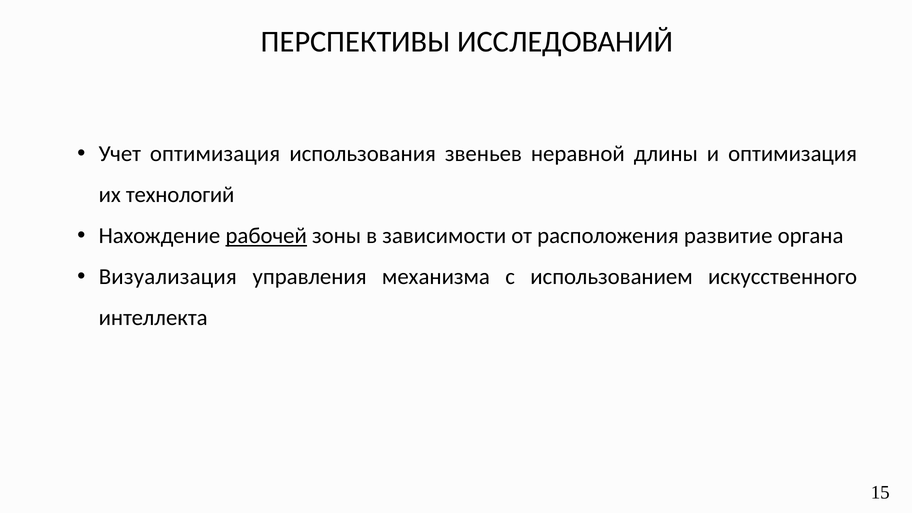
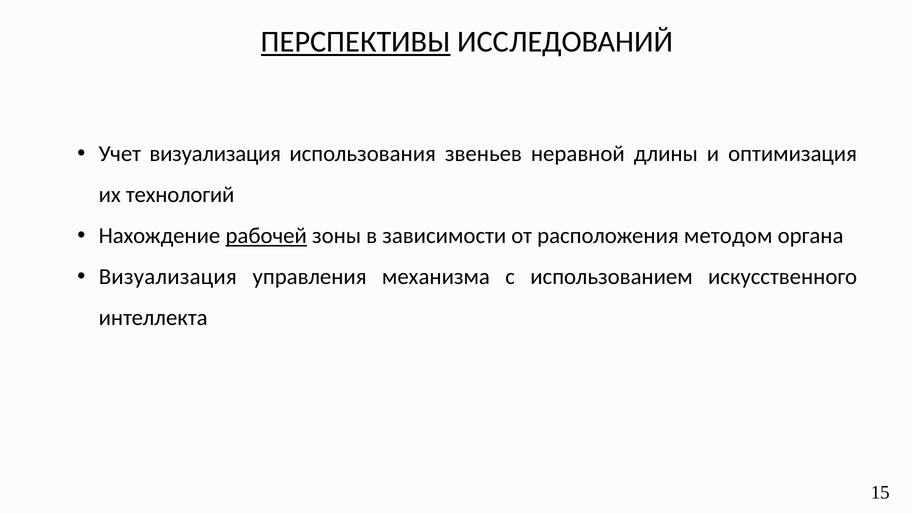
ПЕРСПЕКТИВЫ underline: none -> present
Учет оптимизация: оптимизация -> визуализация
развитие: развитие -> методом
